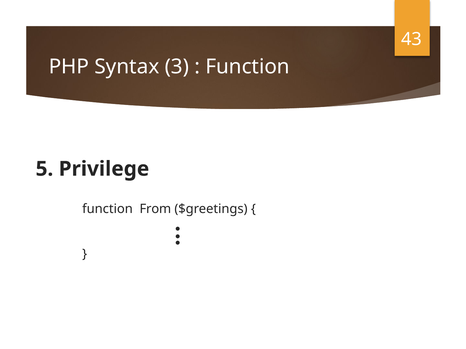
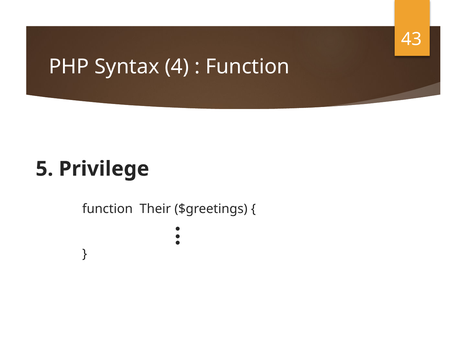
3: 3 -> 4
From: From -> Their
